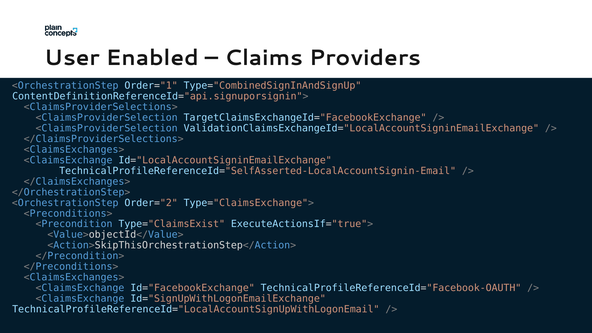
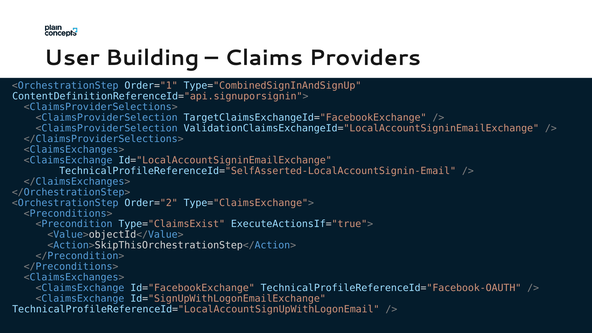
Enabled: Enabled -> Building
